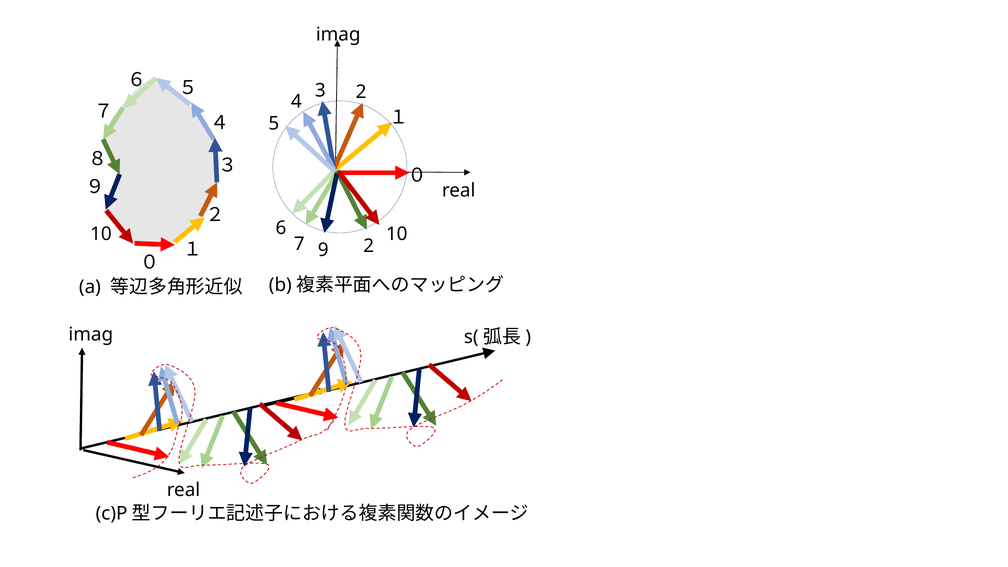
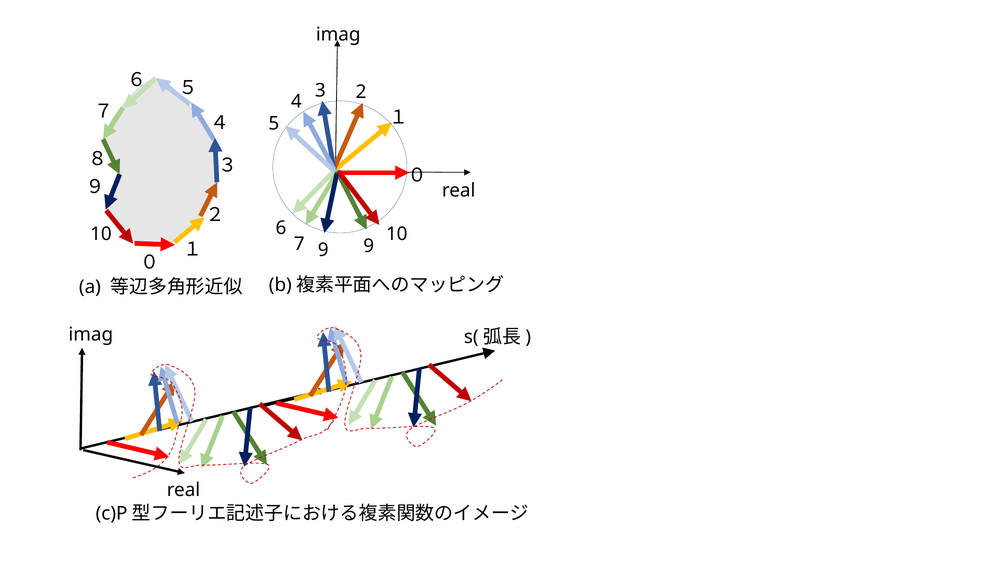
7 2: 2 -> 9
